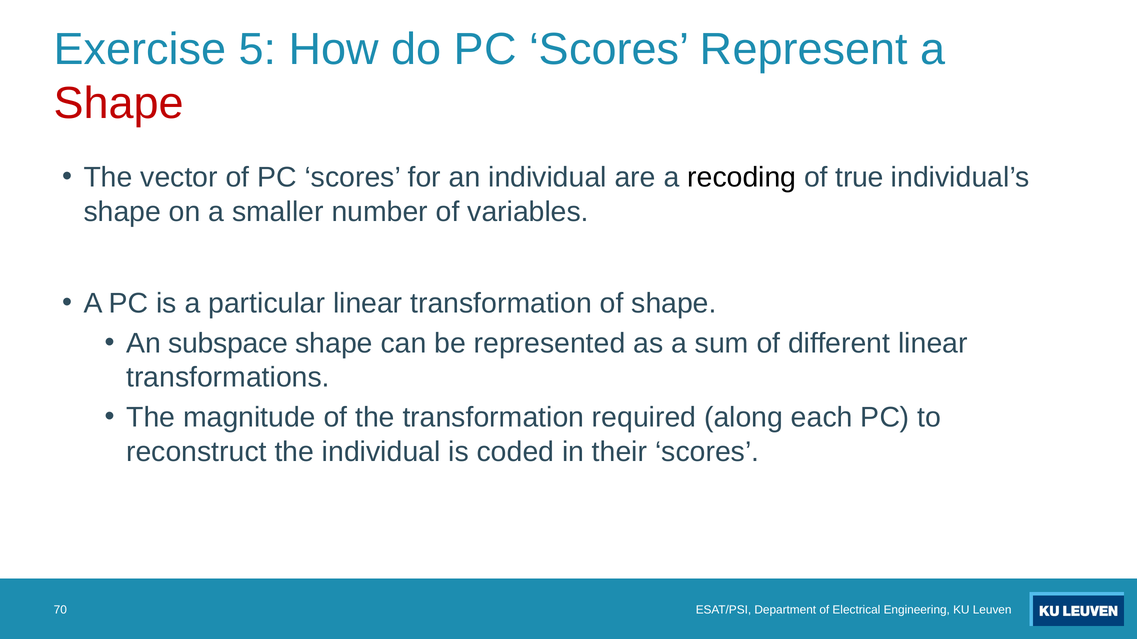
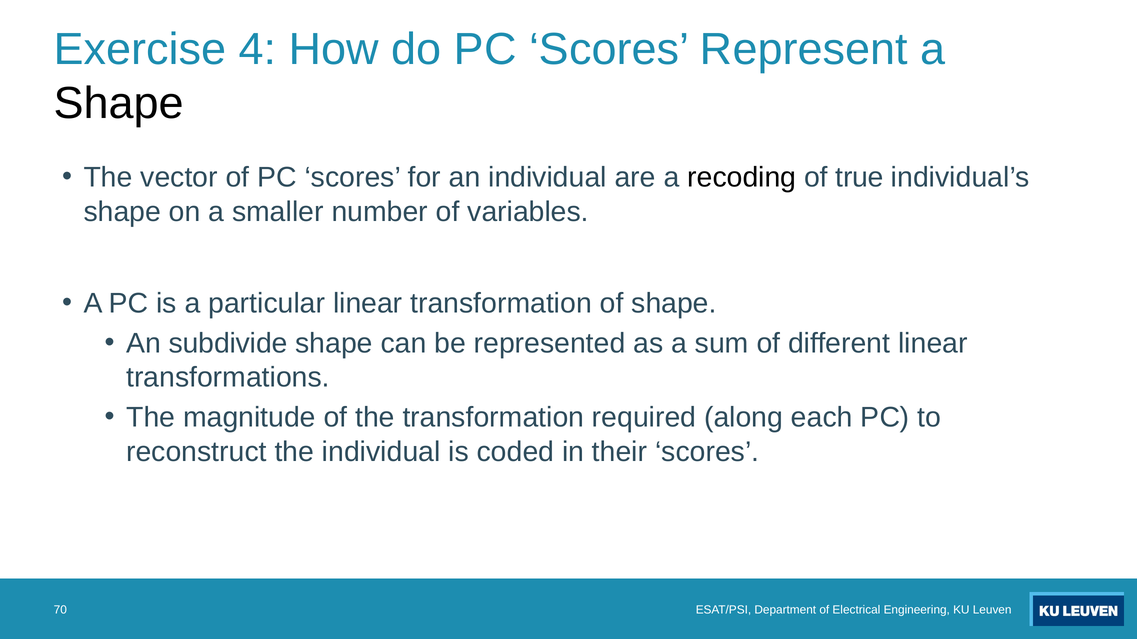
5: 5 -> 4
Shape at (119, 103) colour: red -> black
subspace: subspace -> subdivide
